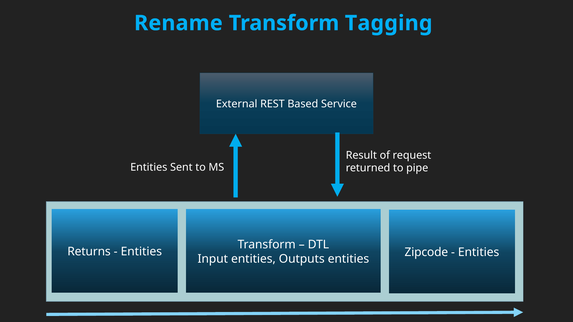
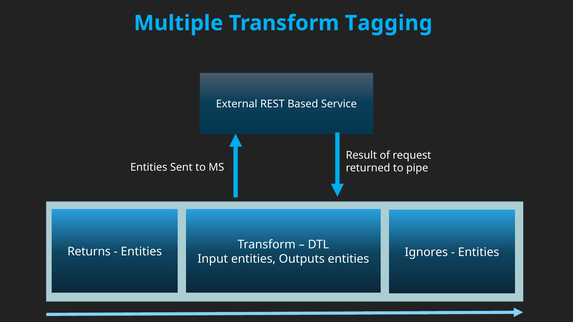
Rename: Rename -> Multiple
Zipcode: Zipcode -> Ignores
